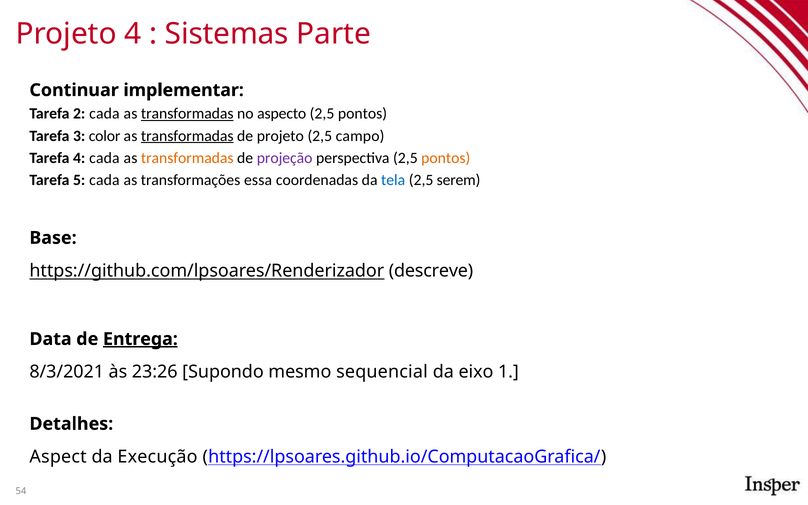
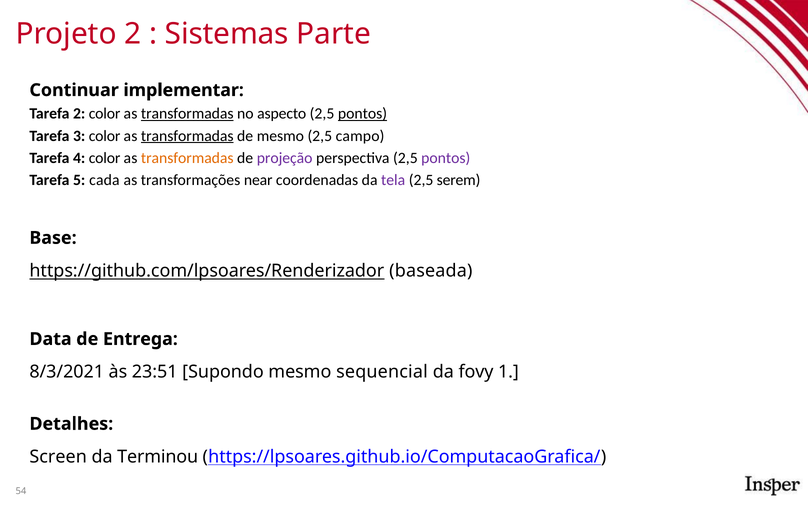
Projeto 4: 4 -> 2
2 cada: cada -> color
pontos at (362, 114) underline: none -> present
de projeto: projeto -> mesmo
4 cada: cada -> color
pontos at (446, 158) colour: orange -> purple
essa: essa -> near
tela colour: blue -> purple
descreve: descreve -> baseada
Entrega underline: present -> none
23:26: 23:26 -> 23:51
eixo: eixo -> fovy
Aspect: Aspect -> Screen
Execução: Execução -> Terminou
